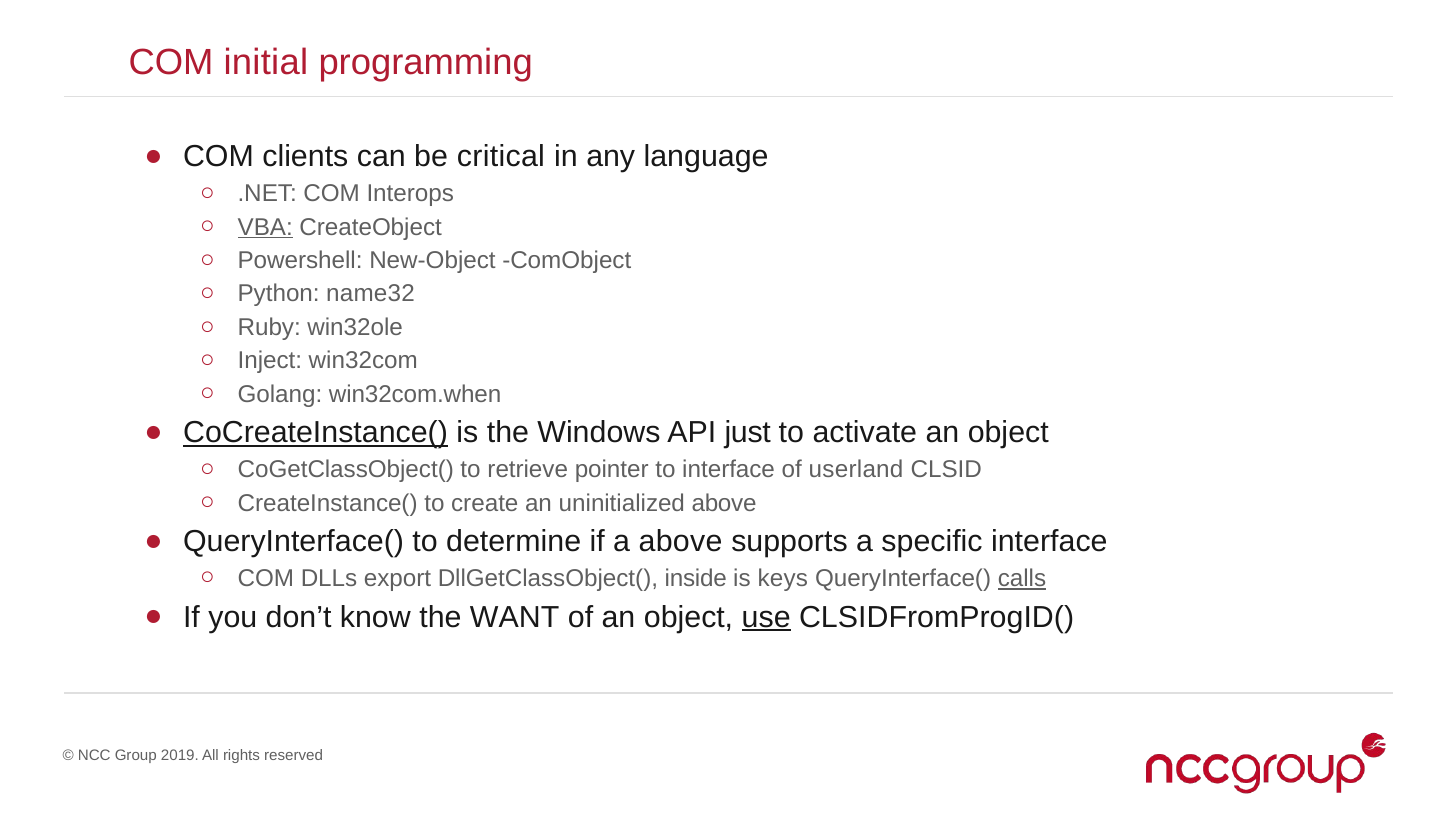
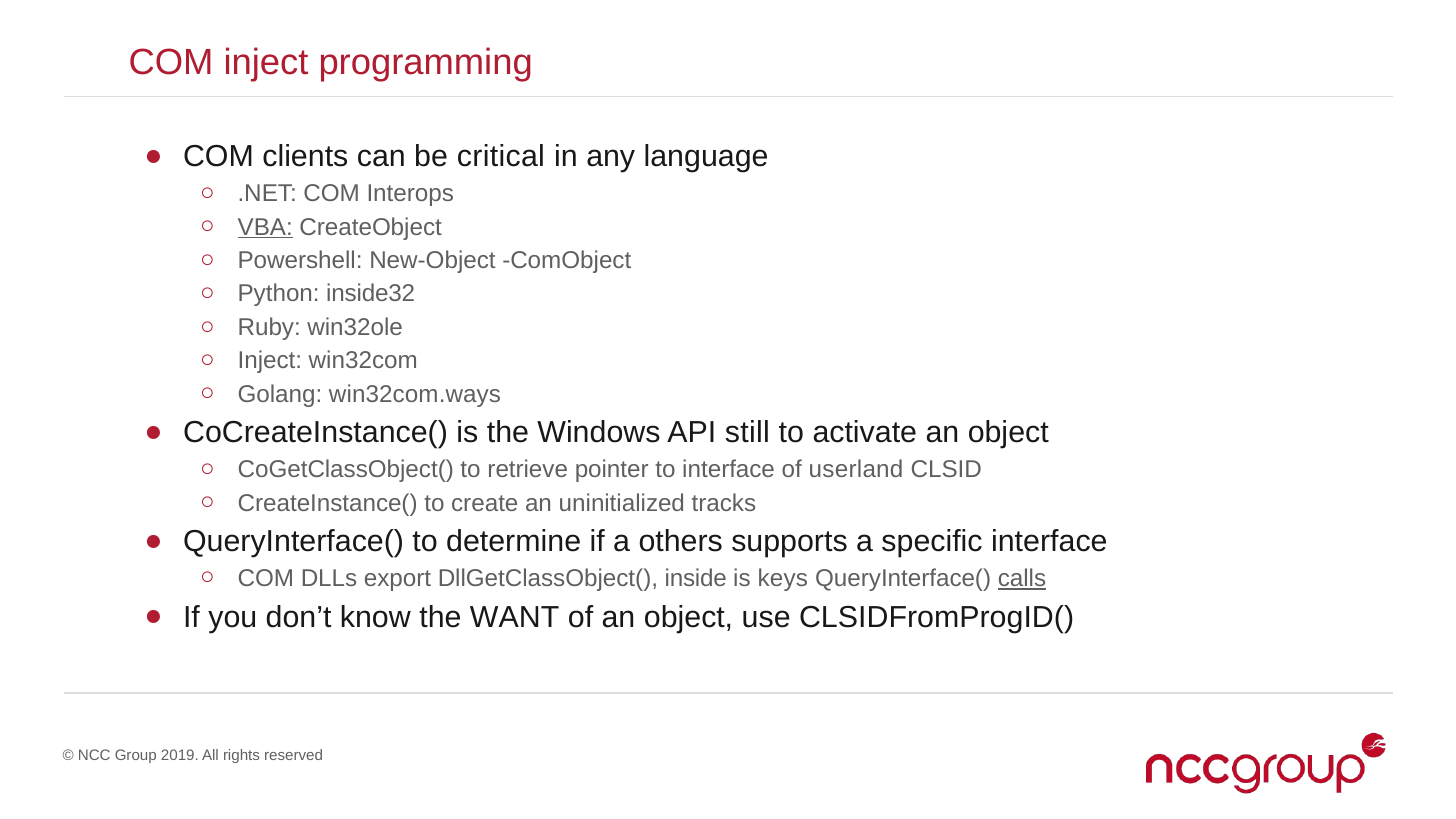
COM initial: initial -> inject
name32: name32 -> inside32
win32com.when: win32com.when -> win32com.ways
CoCreateInstance( underline: present -> none
just: just -> still
uninitialized above: above -> tracks
a above: above -> others
use underline: present -> none
